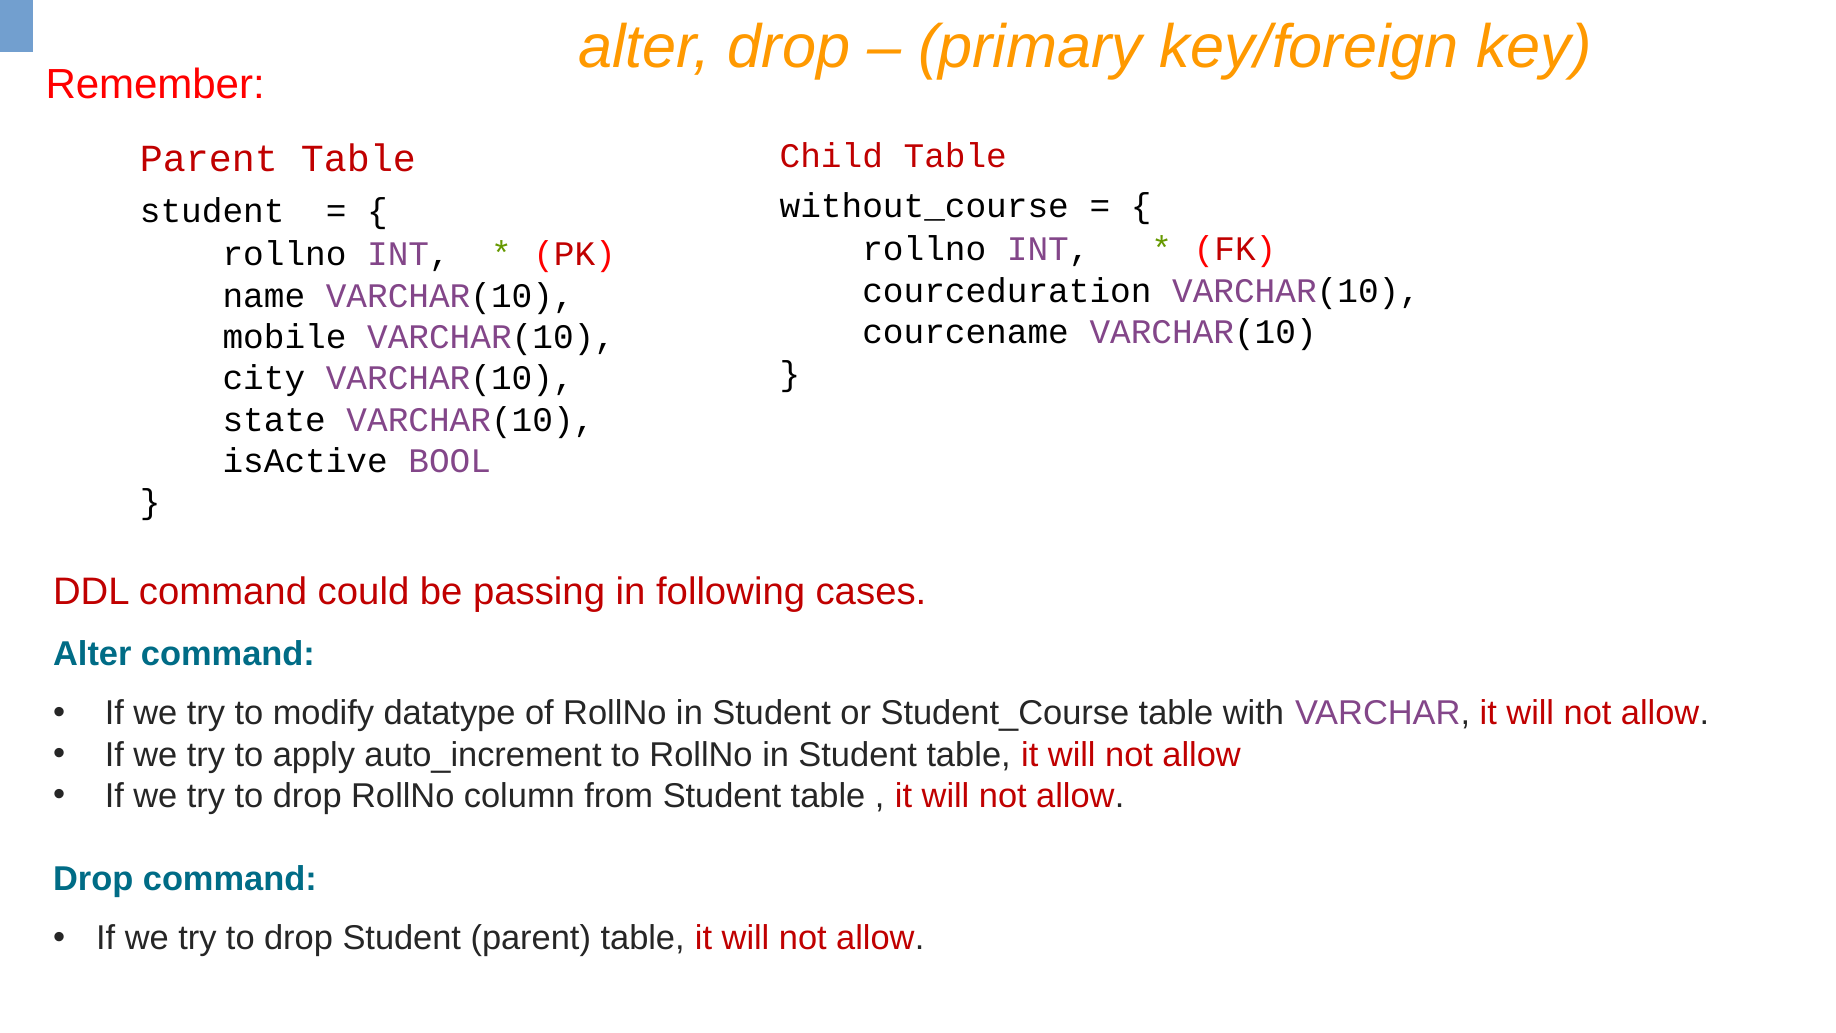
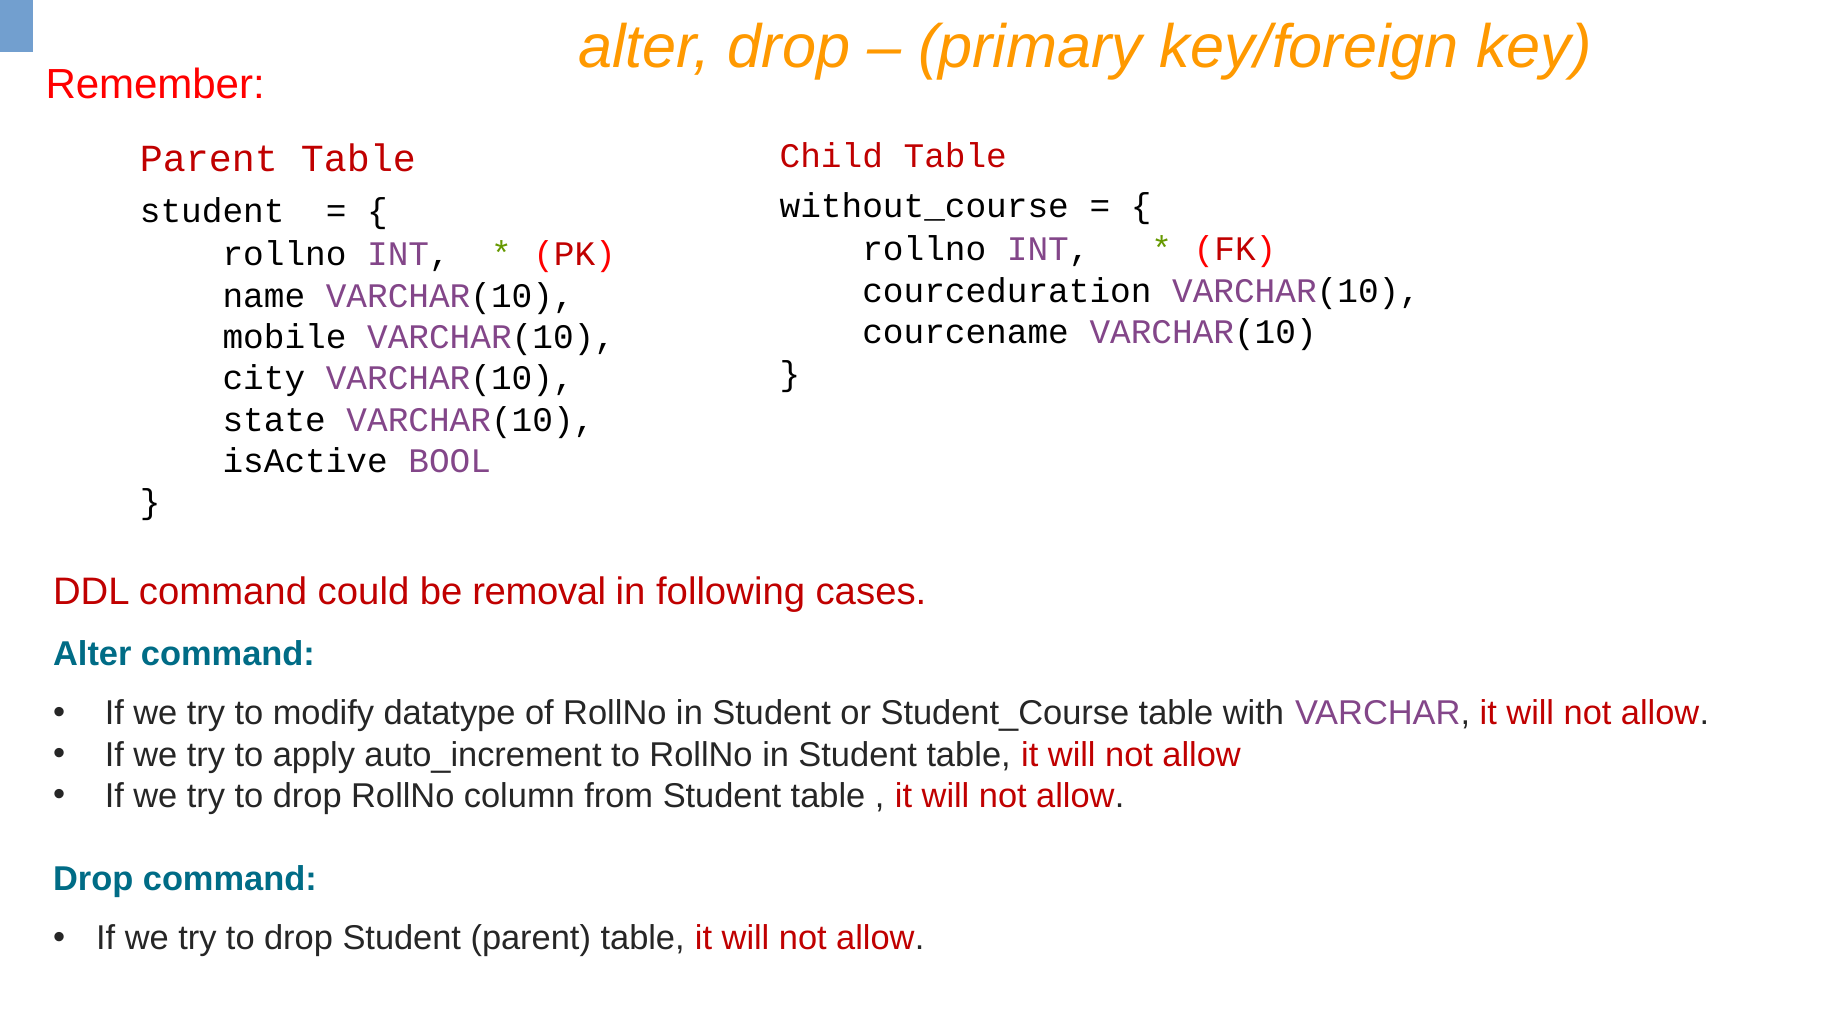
passing: passing -> removal
